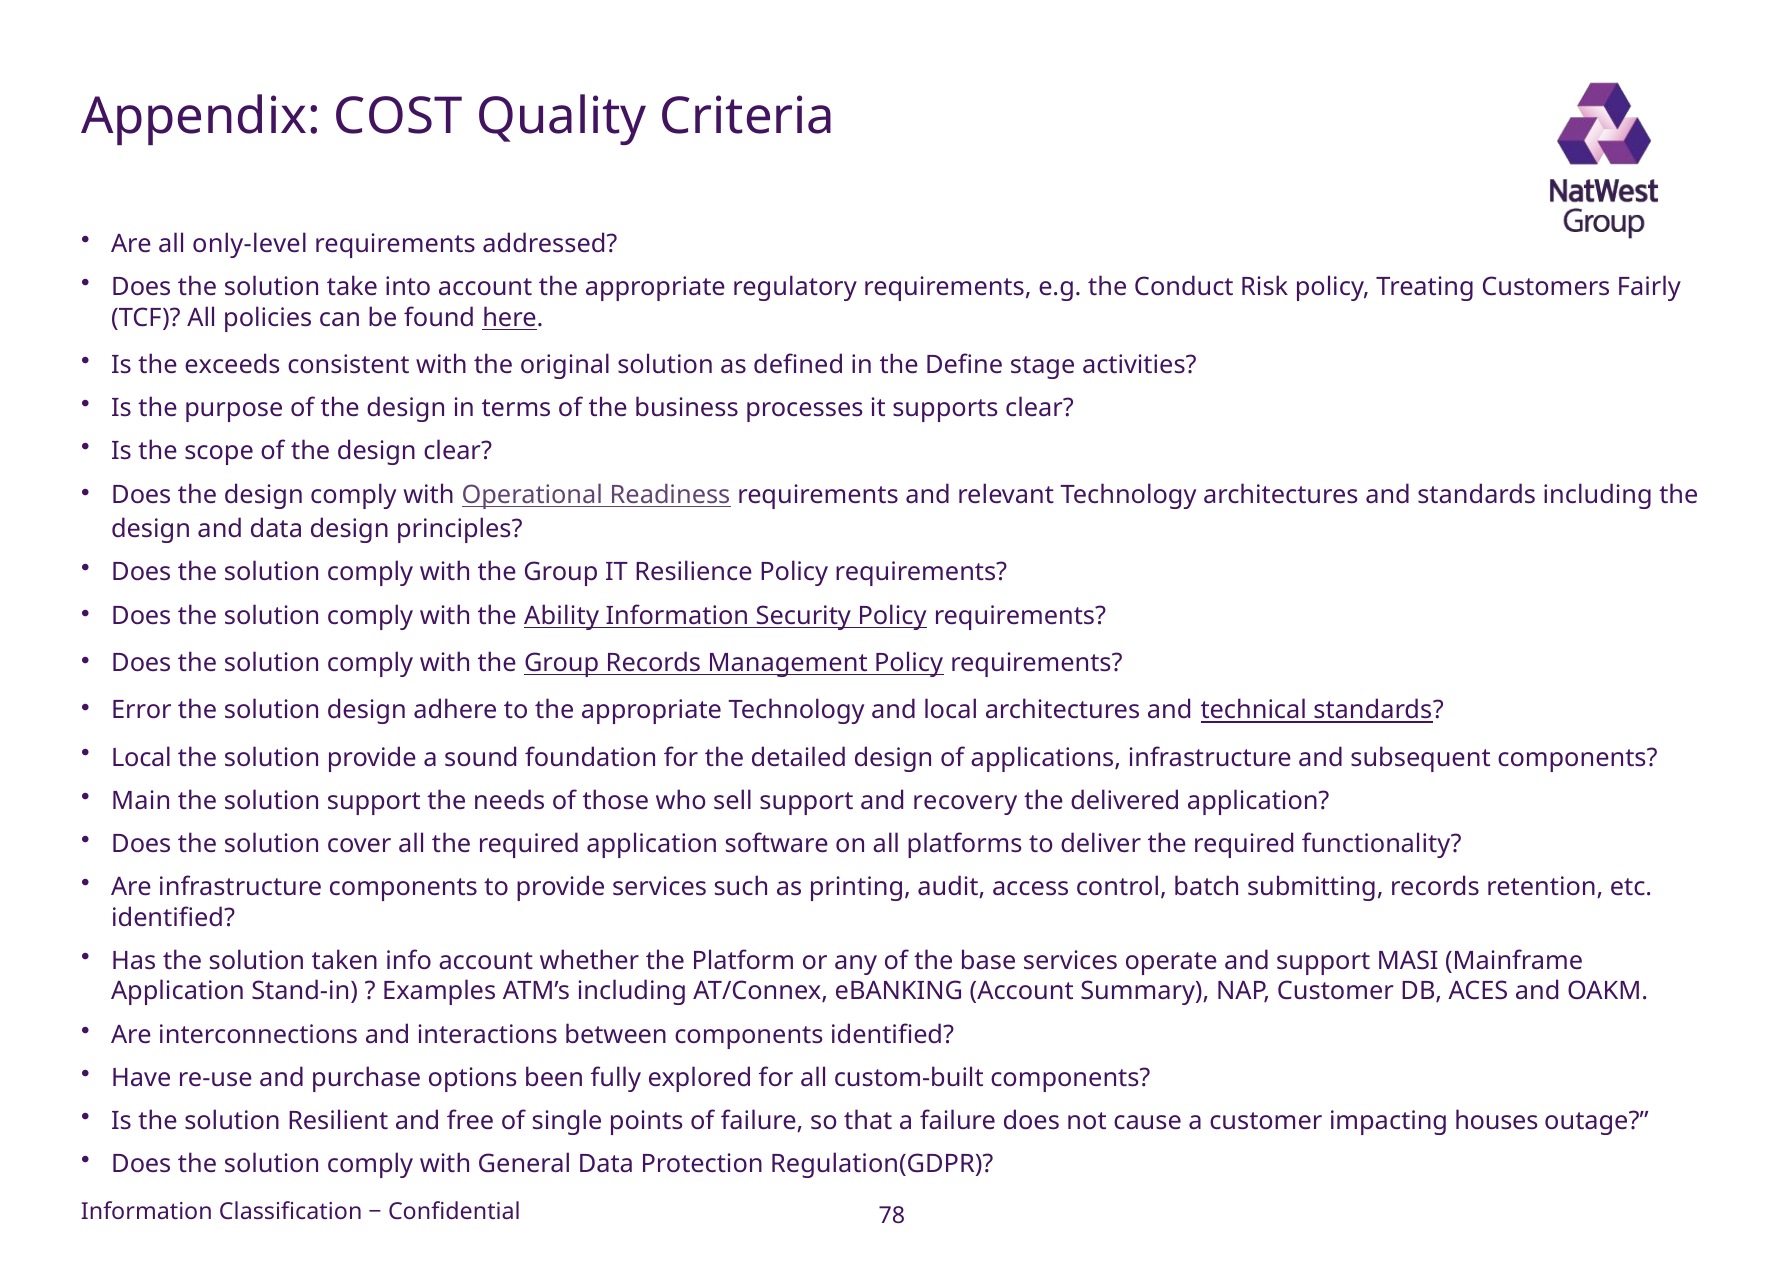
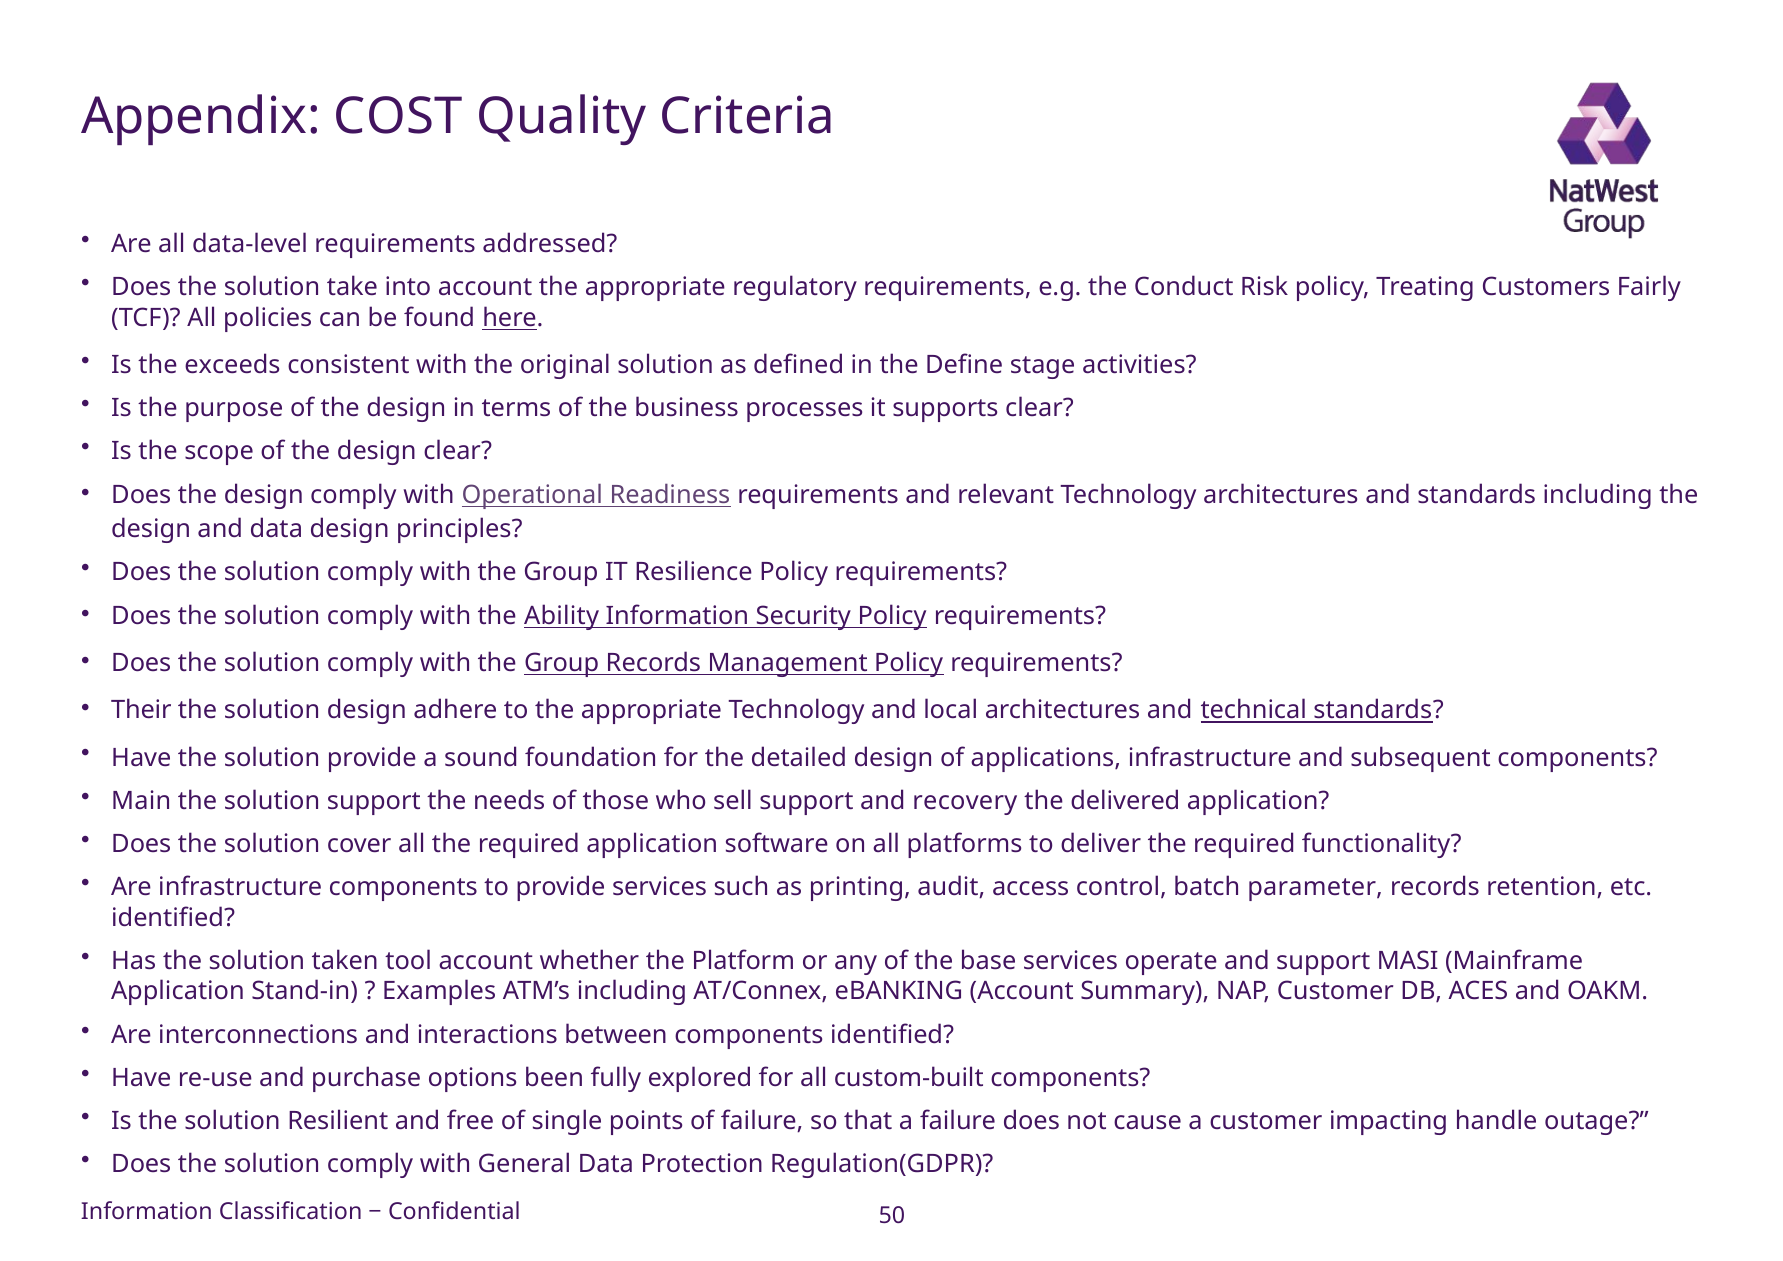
only-level: only-level -> data-level
Error: Error -> Their
Local at (141, 757): Local -> Have
submitting: submitting -> parameter
info: info -> tool
houses: houses -> handle
78: 78 -> 50
